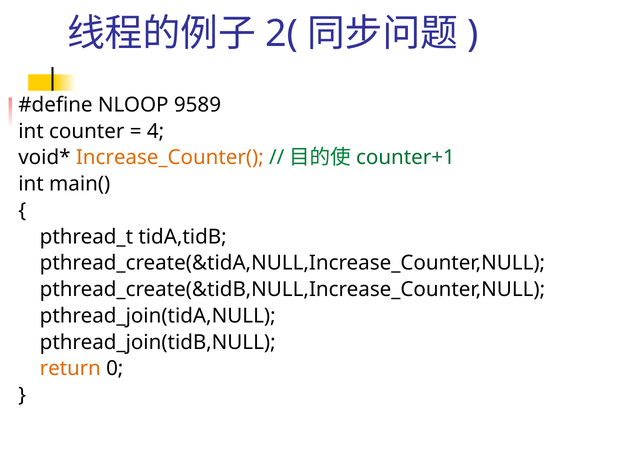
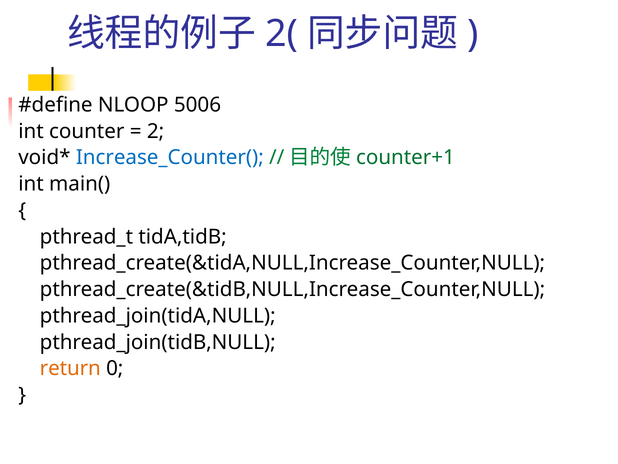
9589: 9589 -> 5006
4: 4 -> 2
Increase_Counter( colour: orange -> blue
